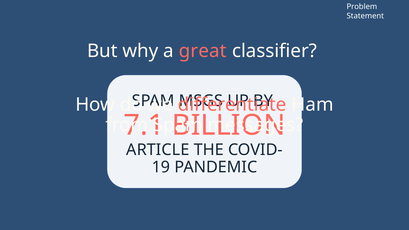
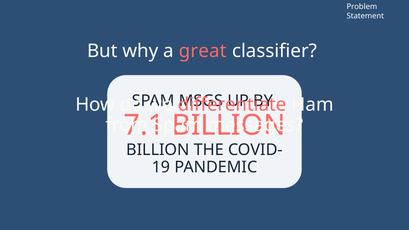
ARTICLE at (158, 150): ARTICLE -> BILLION
